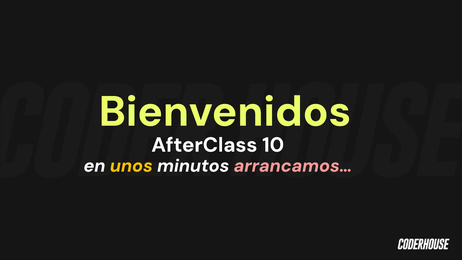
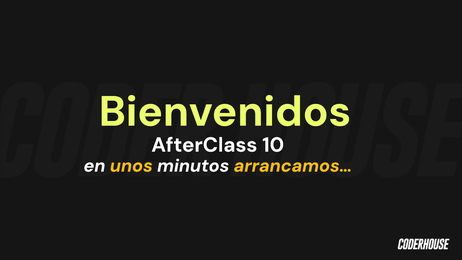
arrancamos… colour: pink -> yellow
